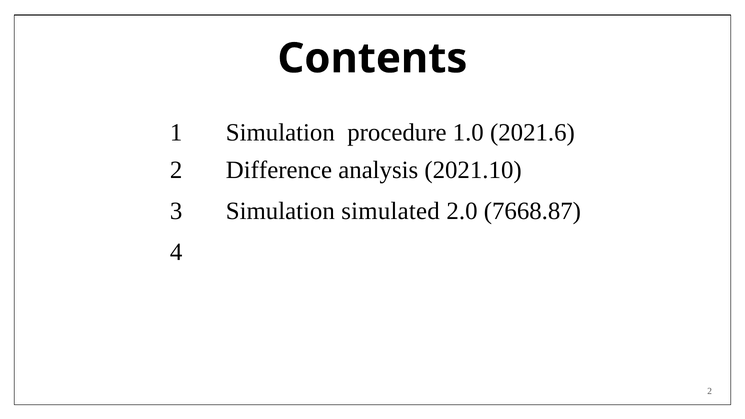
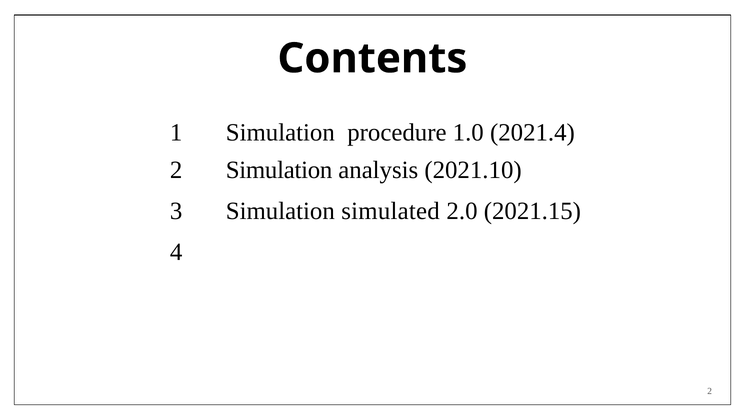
2021.6: 2021.6 -> 2021.4
2 Difference: Difference -> Simulation
7668.87: 7668.87 -> 2021.15
